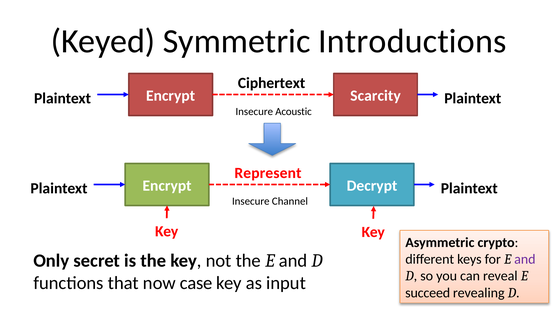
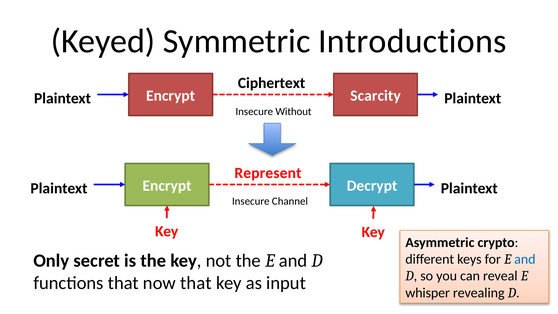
Acoustic: Acoustic -> Without
and at (525, 259) colour: purple -> blue
now case: case -> that
succeed: succeed -> whisper
